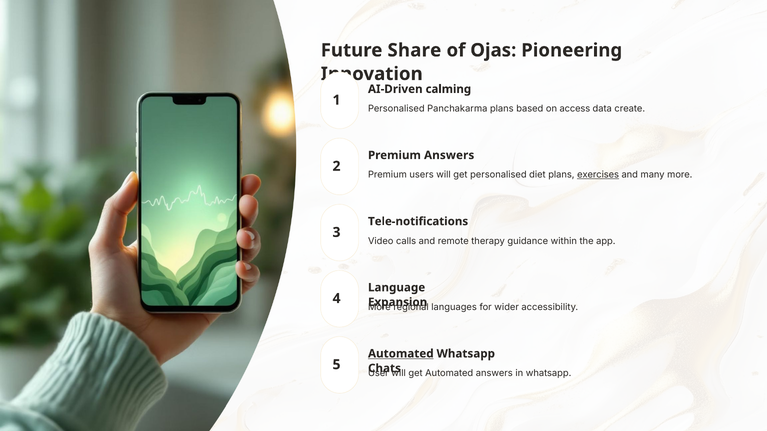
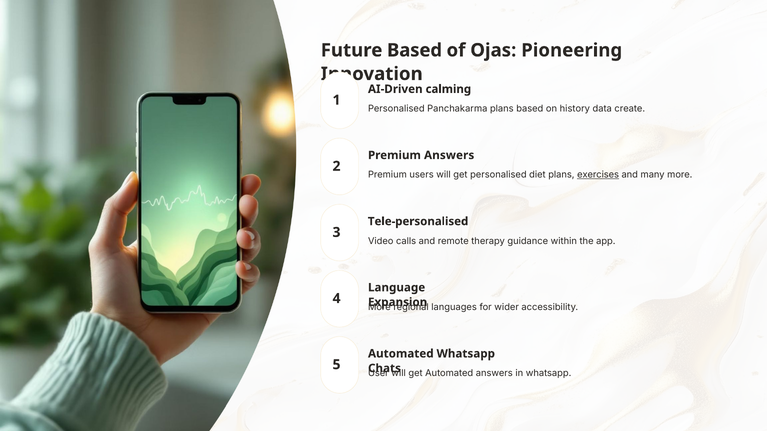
Future Share: Share -> Based
access: access -> history
Tele-notifications: Tele-notifications -> Tele-personalised
Automated at (401, 354) underline: present -> none
